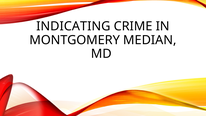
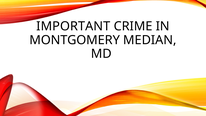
INDICATING: INDICATING -> IMPORTANT
